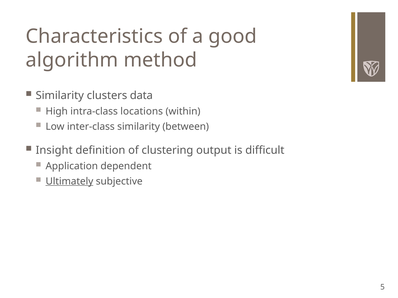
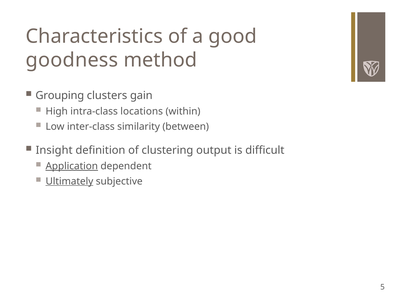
algorithm: algorithm -> goodness
Similarity at (60, 96): Similarity -> Grouping
data: data -> gain
Application underline: none -> present
